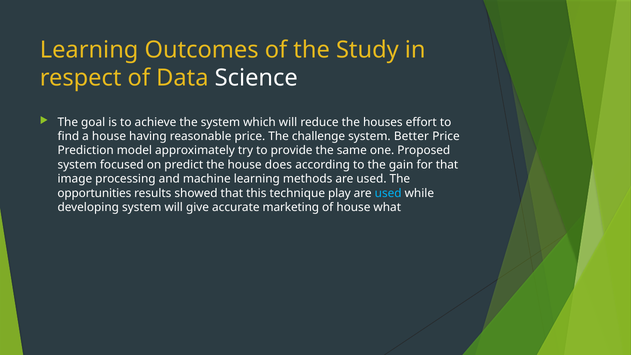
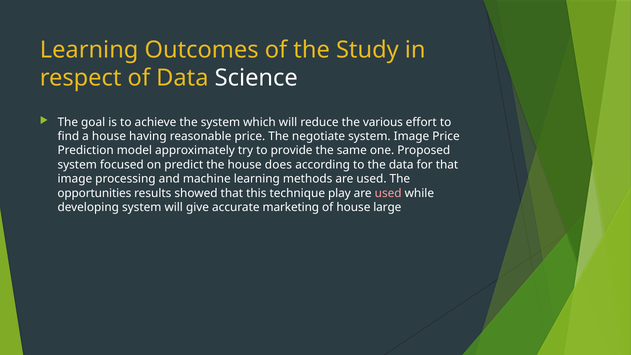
houses: houses -> various
challenge: challenge -> negotiate
system Better: Better -> Image
the gain: gain -> data
used at (388, 193) colour: light blue -> pink
what: what -> large
